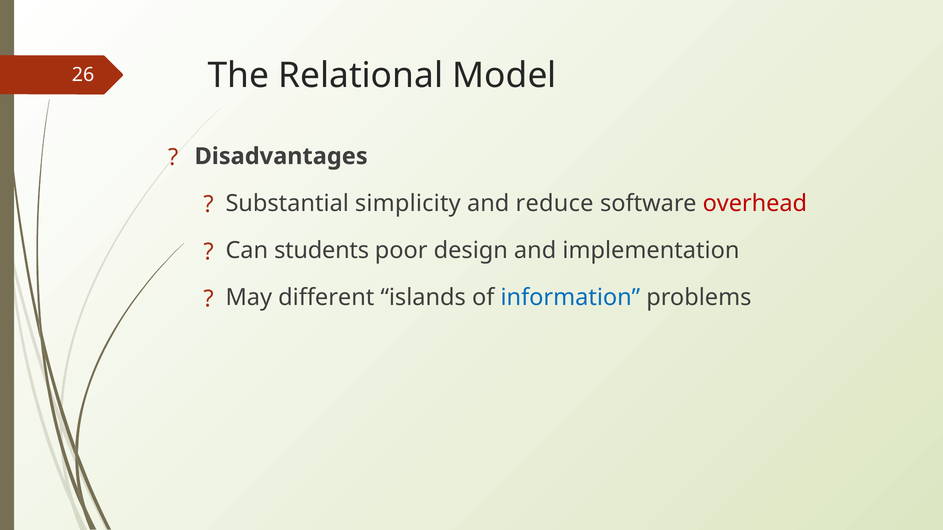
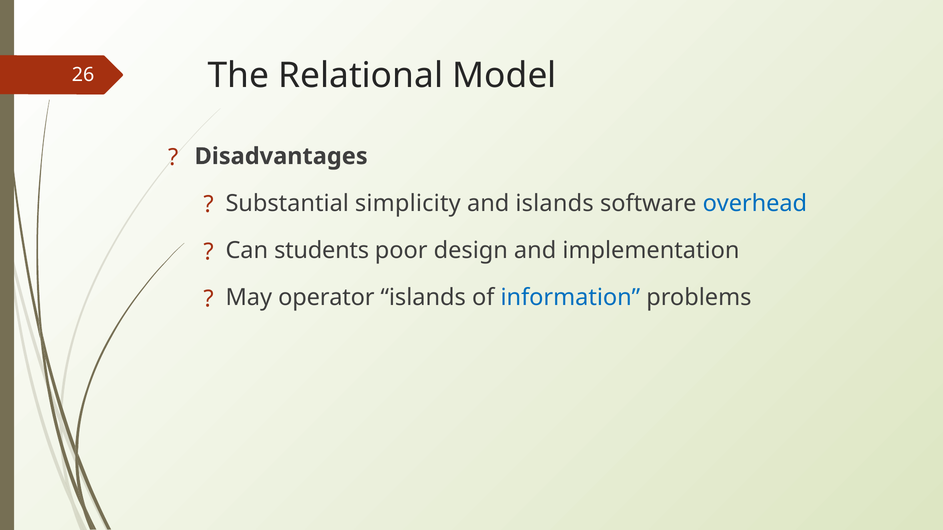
and reduce: reduce -> islands
overhead colour: red -> blue
different: different -> operator
